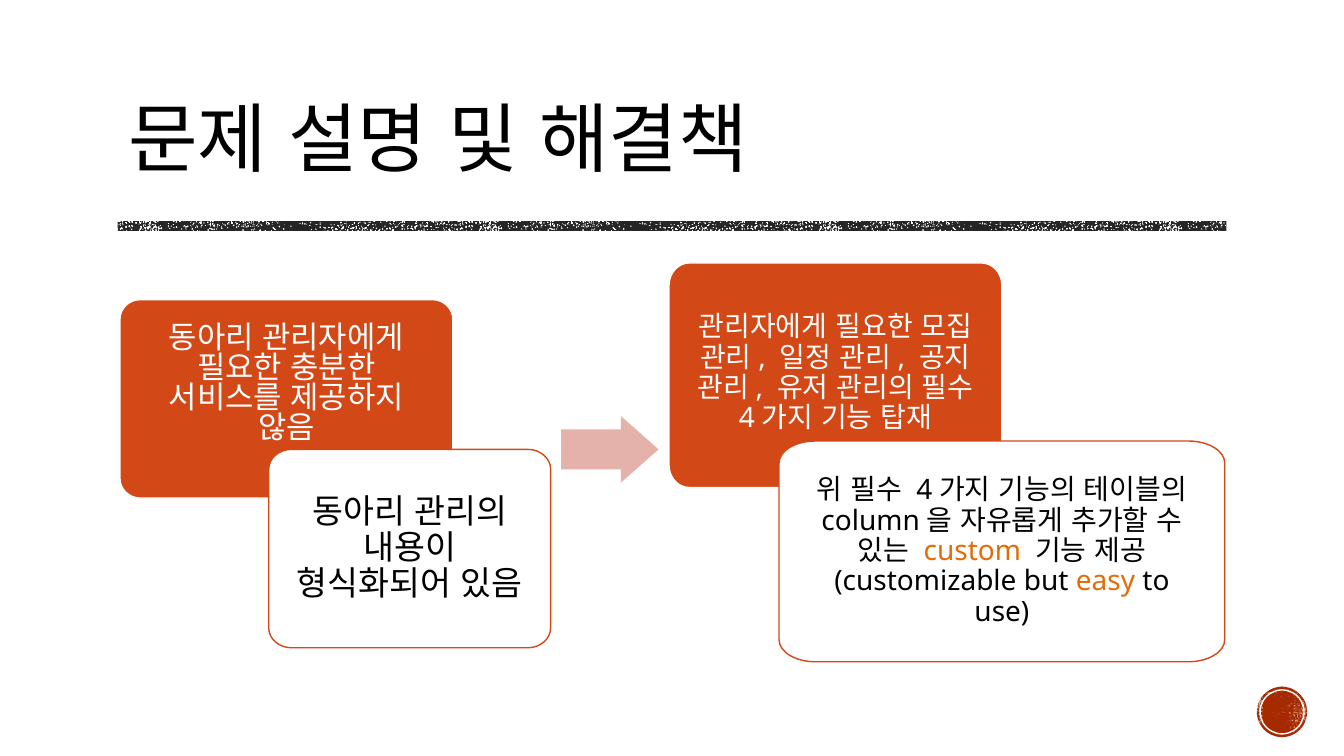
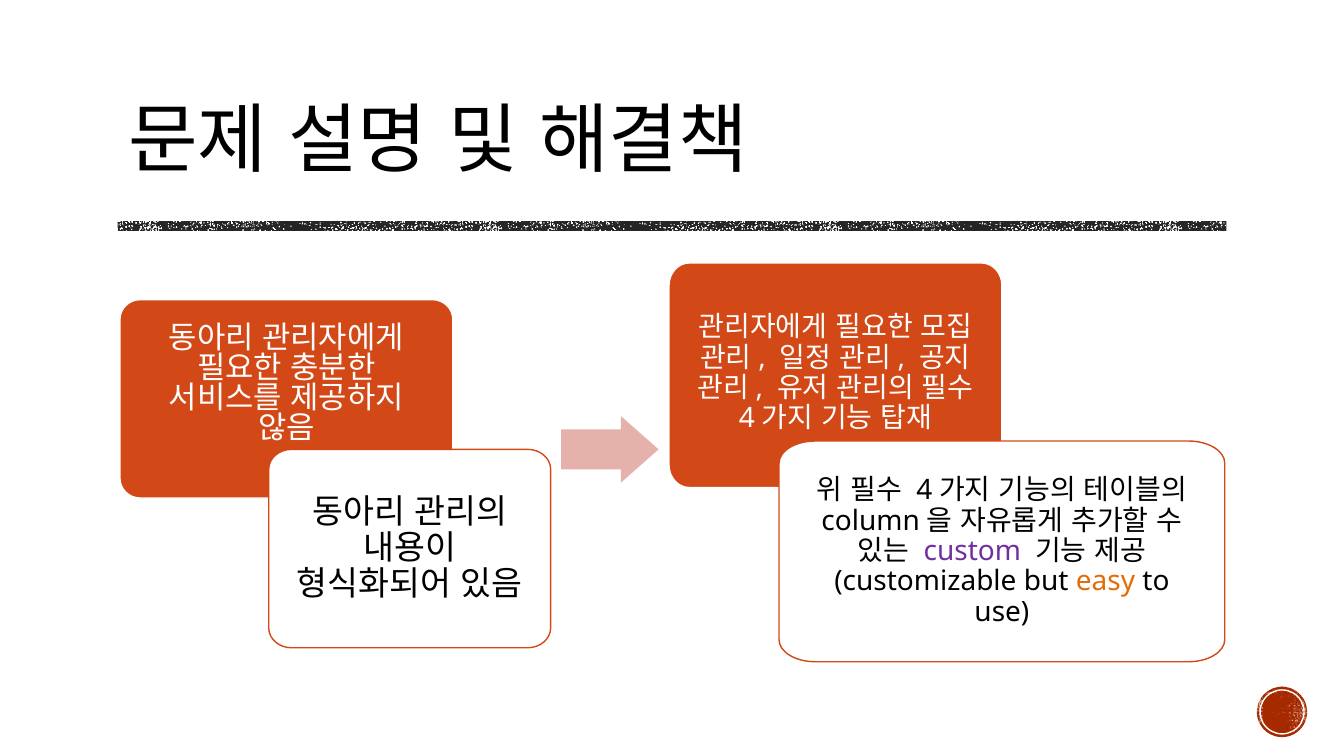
custom colour: orange -> purple
